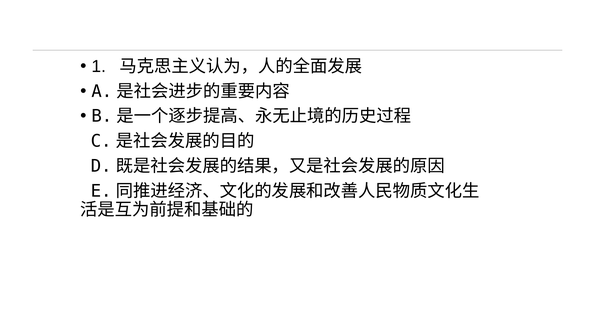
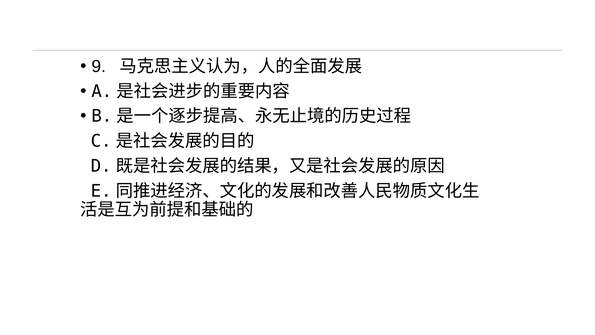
1: 1 -> 9
